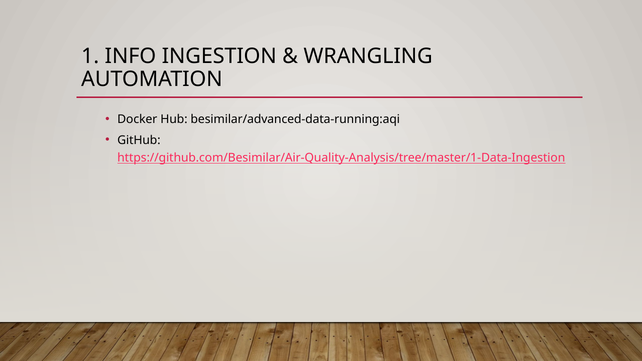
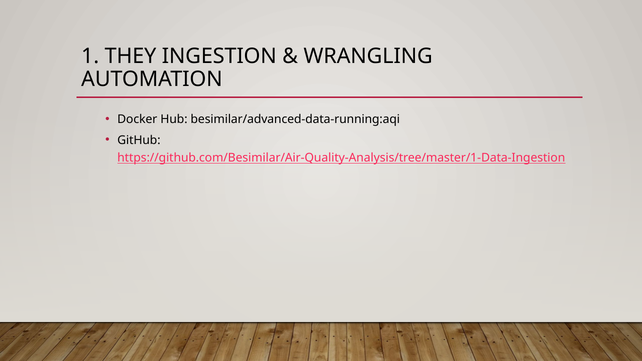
INFO: INFO -> THEY
